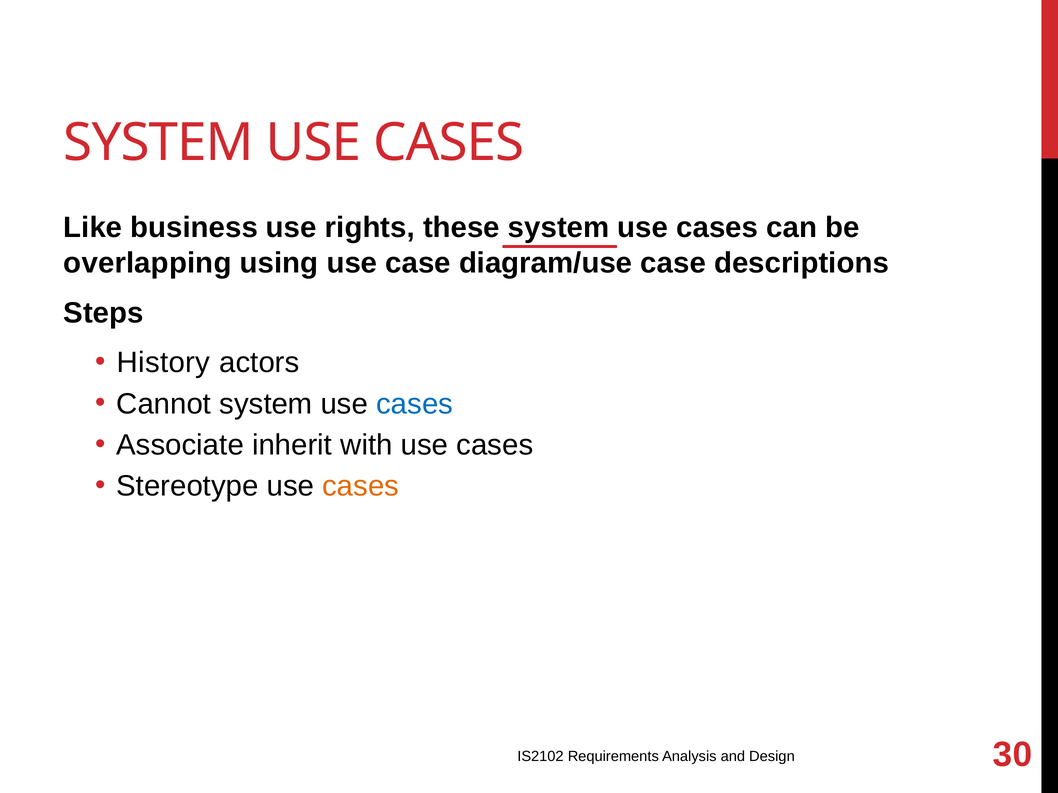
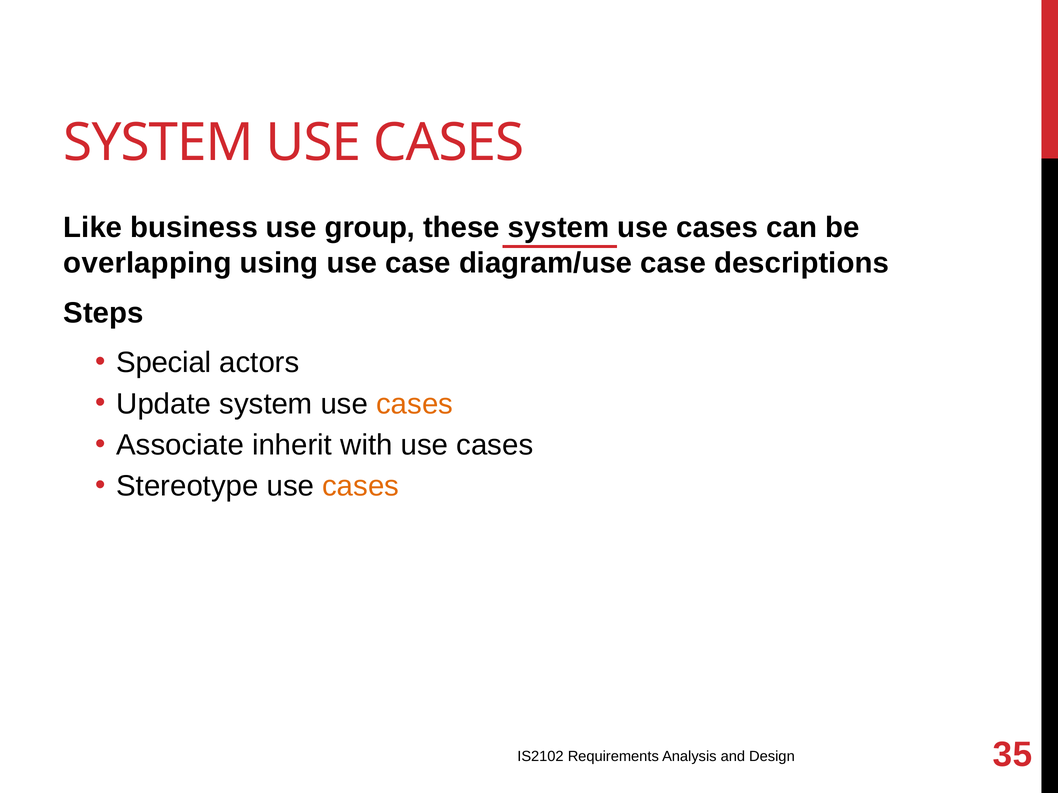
rights: rights -> group
History: History -> Special
Cannot: Cannot -> Update
cases at (415, 404) colour: blue -> orange
30: 30 -> 35
